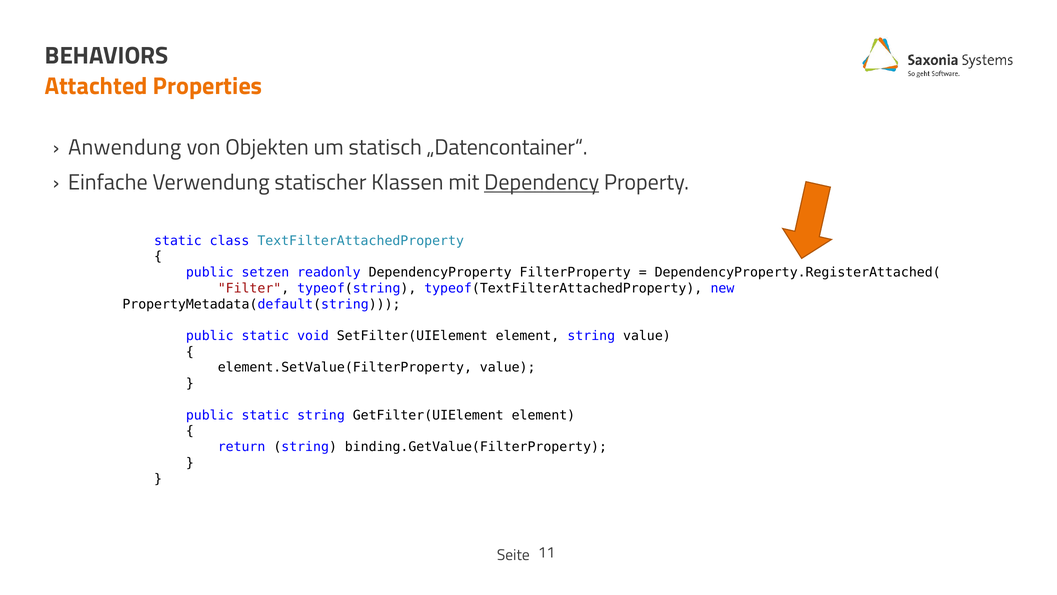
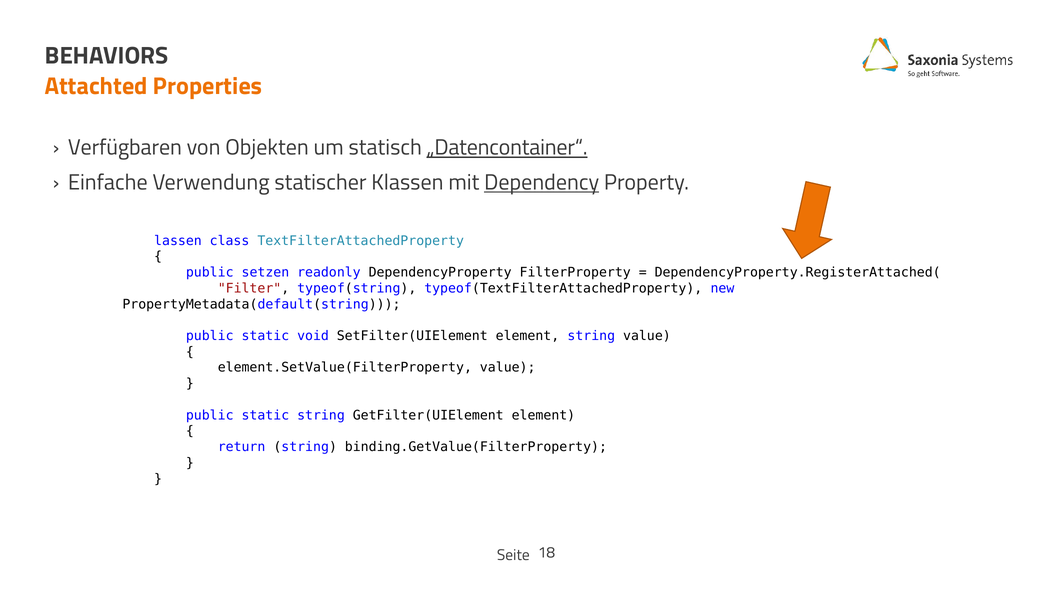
Anwendung: Anwendung -> Verfügbaren
„Datencontainer“ underline: none -> present
static at (178, 241): static -> lassen
11: 11 -> 18
